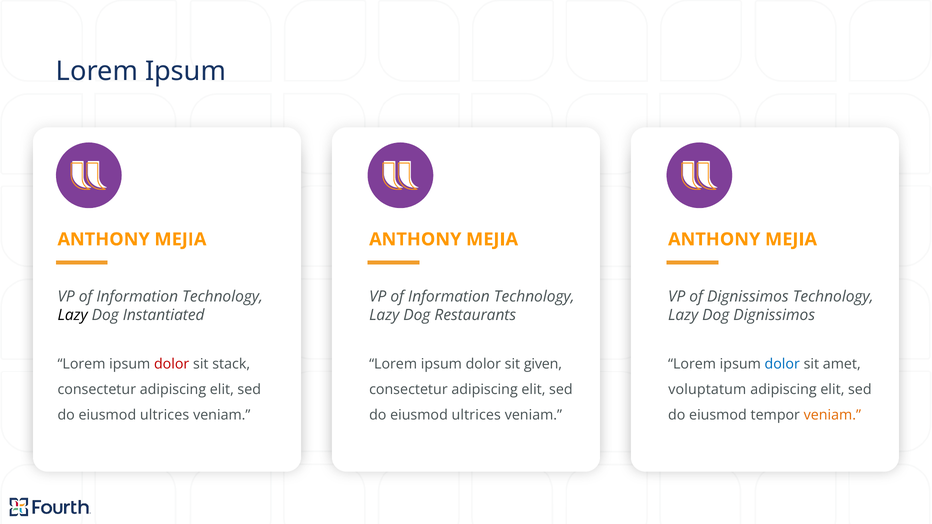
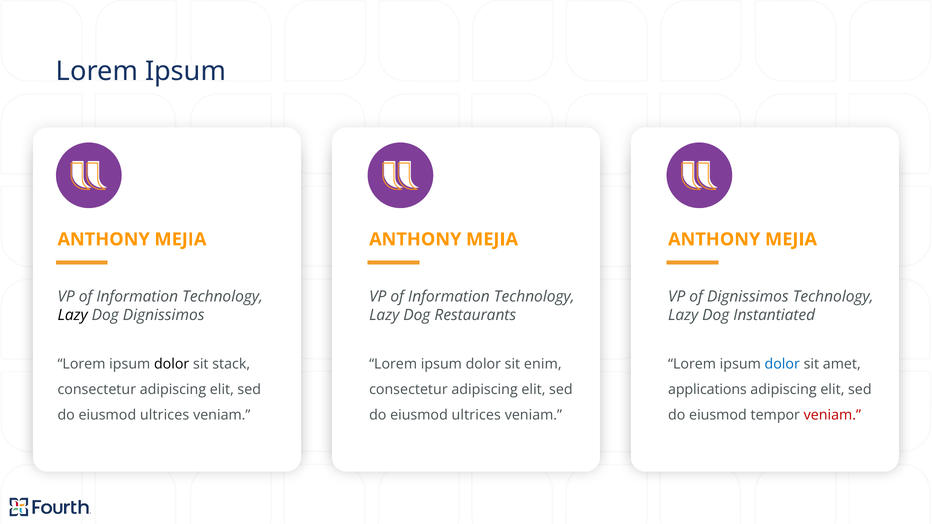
Dog Instantiated: Instantiated -> Dignissimos
Dog Dignissimos: Dignissimos -> Instantiated
dolor at (172, 364) colour: red -> black
given: given -> enim
voluptatum: voluptatum -> applications
veniam at (832, 415) colour: orange -> red
